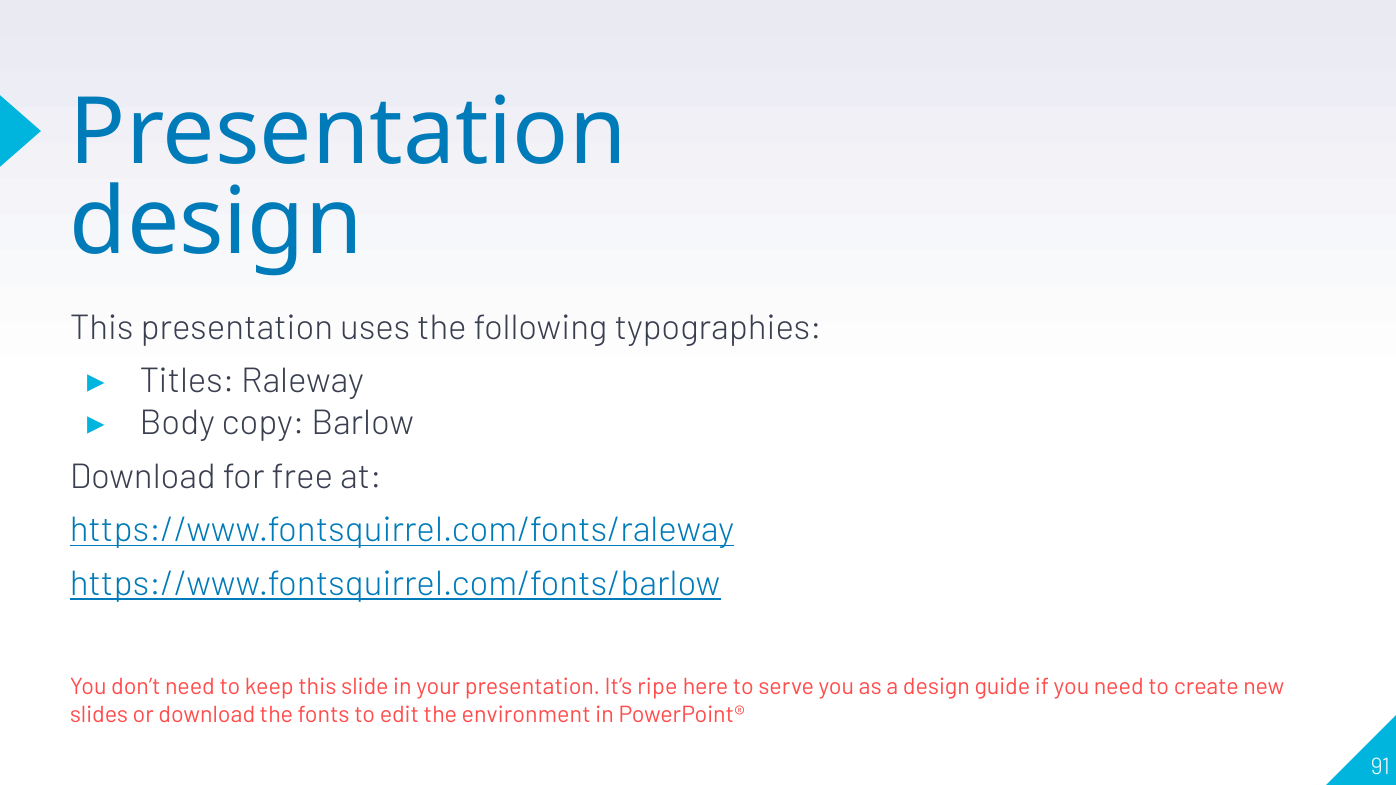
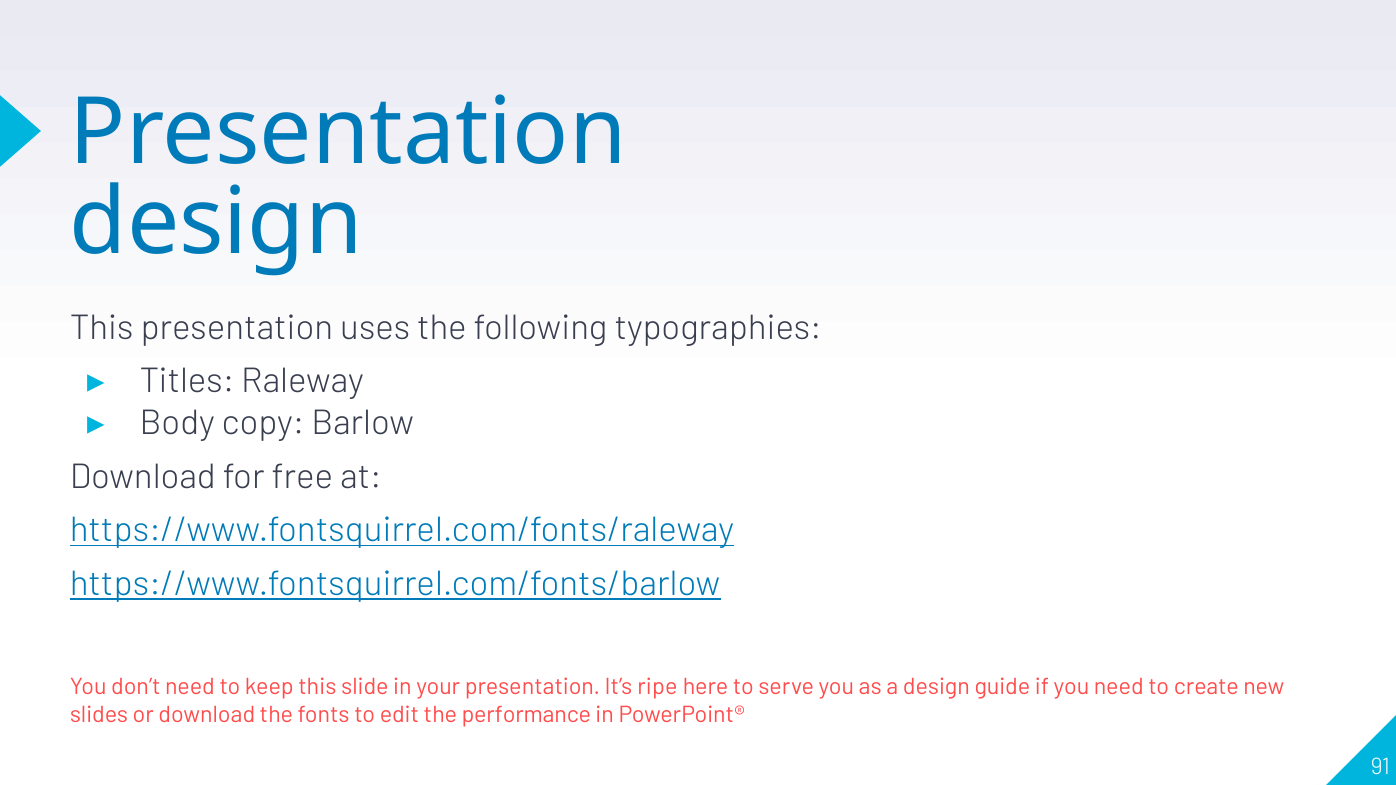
environment: environment -> performance
